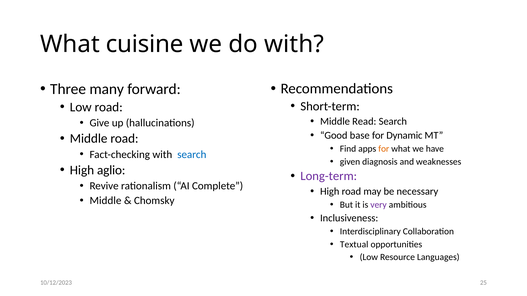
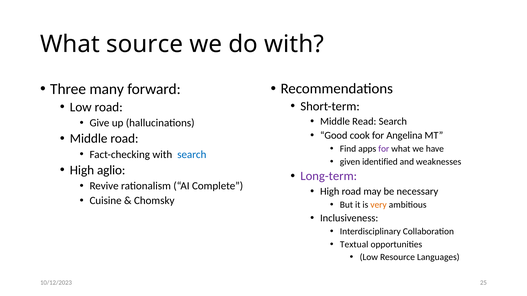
cuisine: cuisine -> source
base: base -> cook
Dynamic: Dynamic -> Angelina
for at (384, 149) colour: orange -> purple
diagnosis: diagnosis -> identified
Middle at (106, 201): Middle -> Cuisine
very colour: purple -> orange
